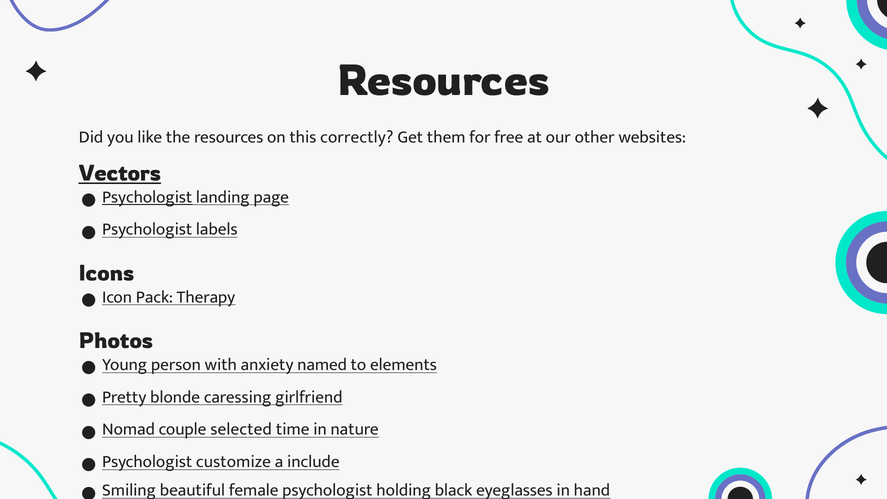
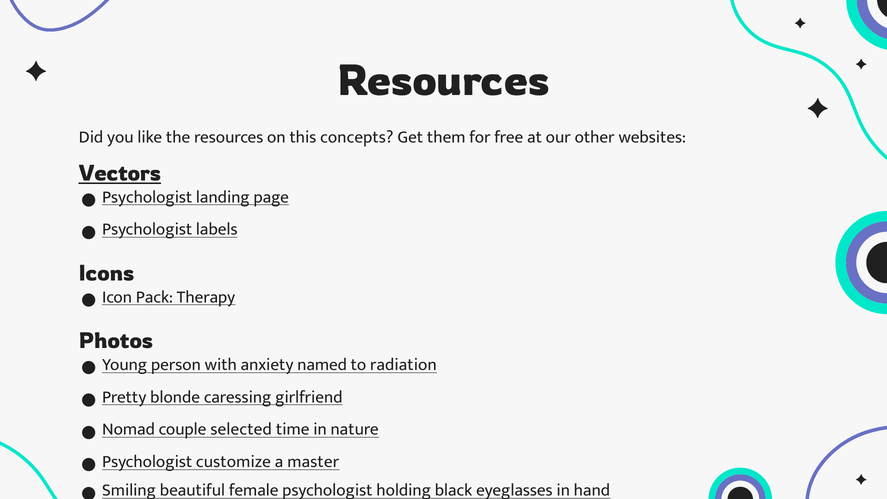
correctly: correctly -> concepts
Psychologist at (147, 197) underline: present -> none
elements: elements -> radiation
include: include -> master
